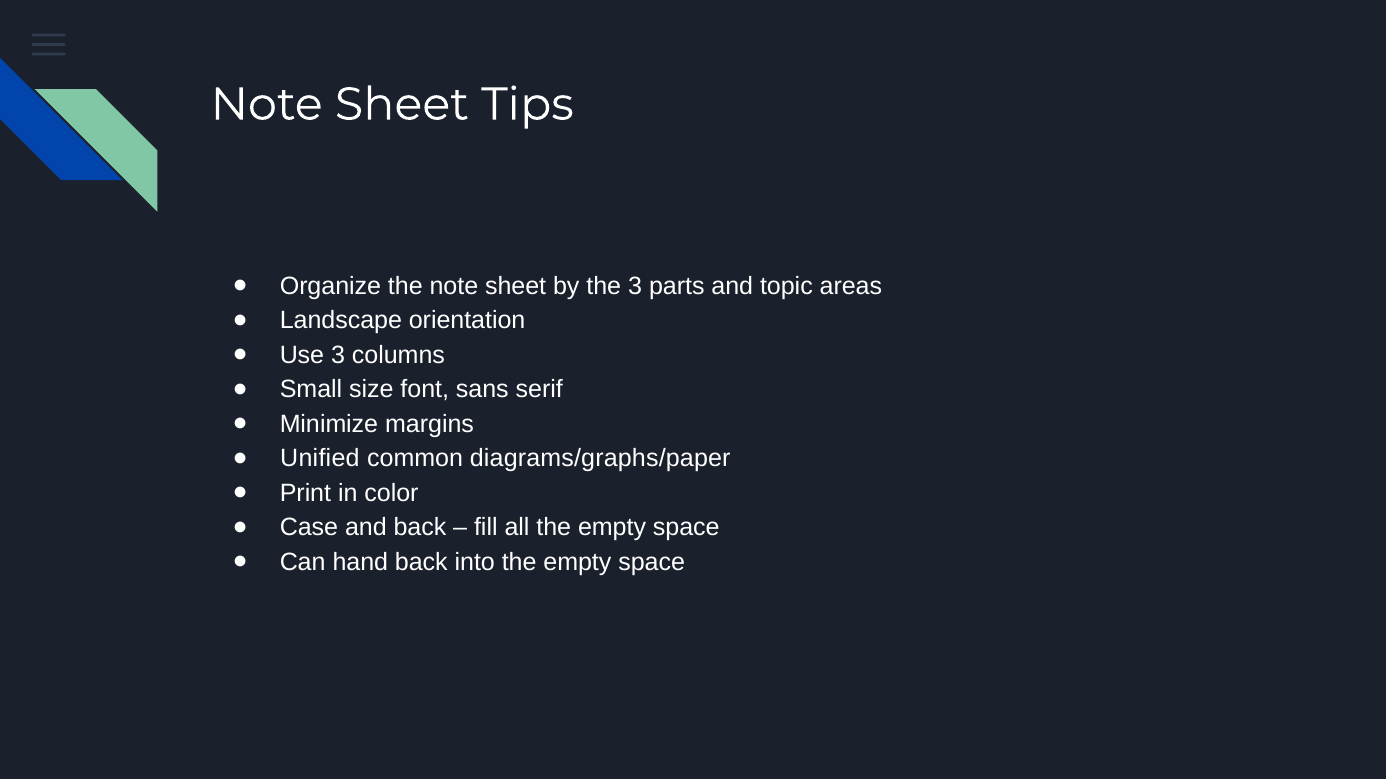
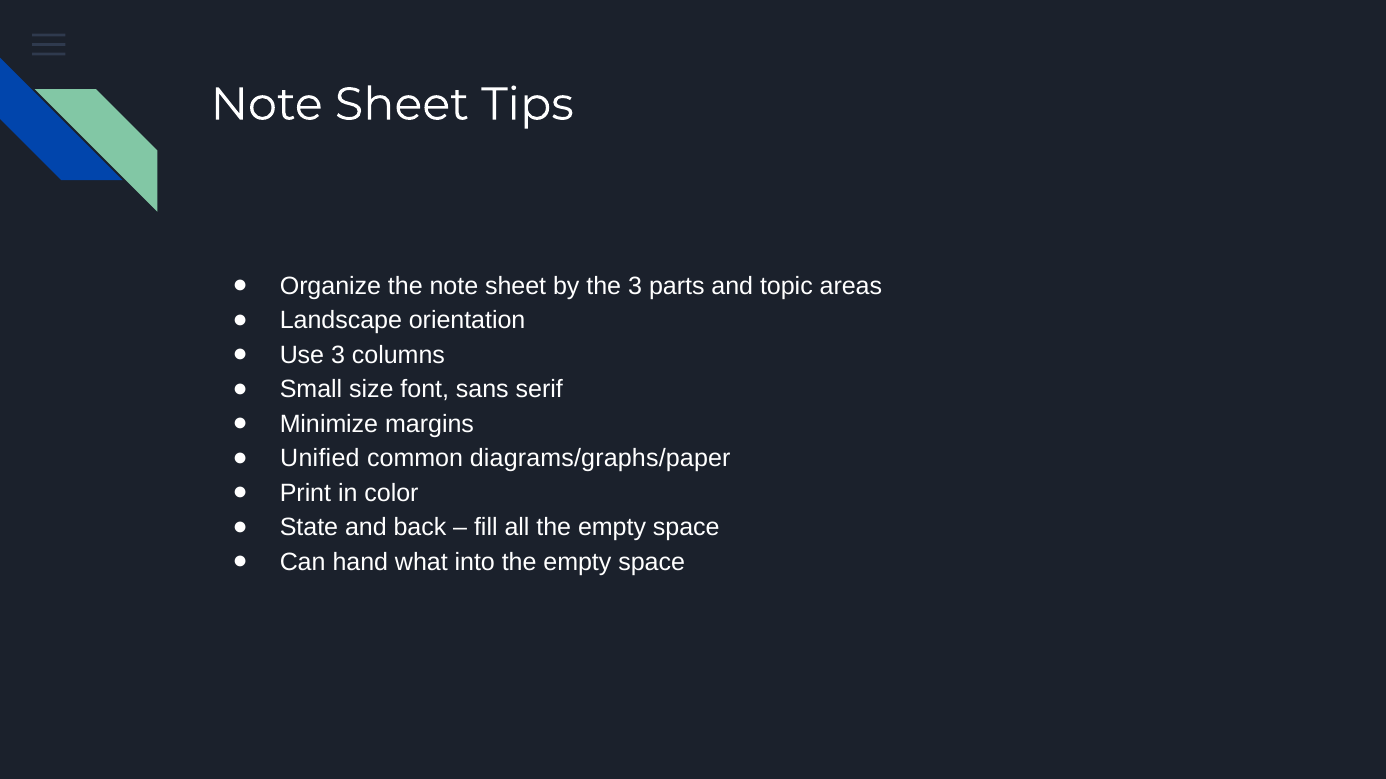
Case: Case -> State
hand back: back -> what
